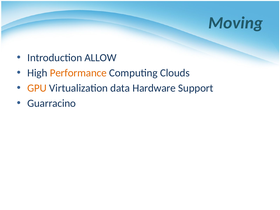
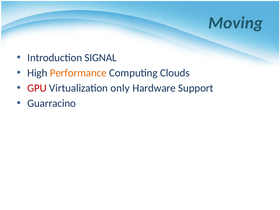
ALLOW: ALLOW -> SIGNAL
GPU colour: orange -> red
data: data -> only
